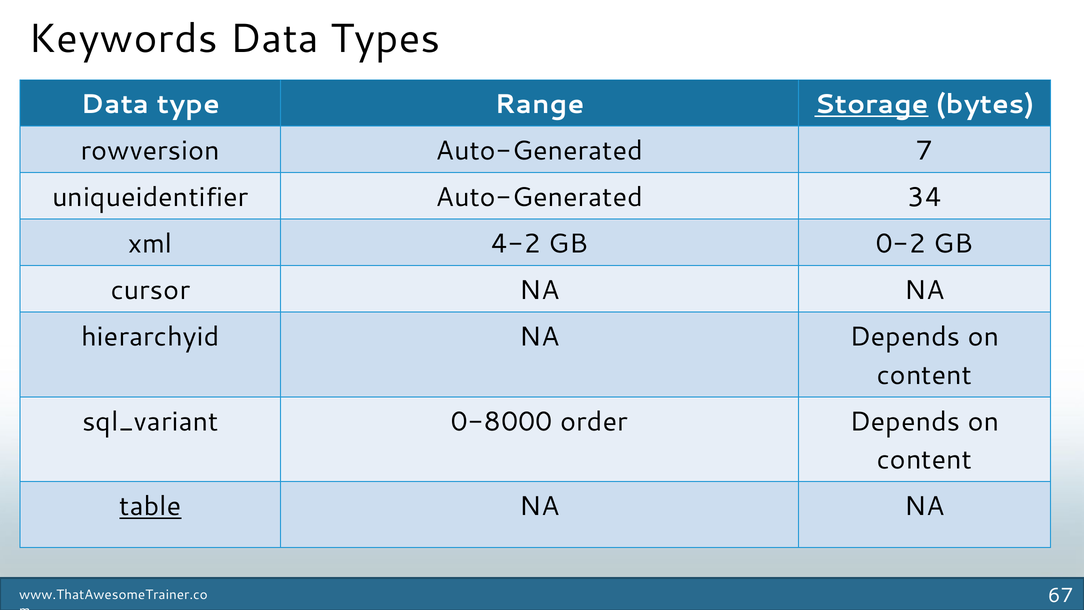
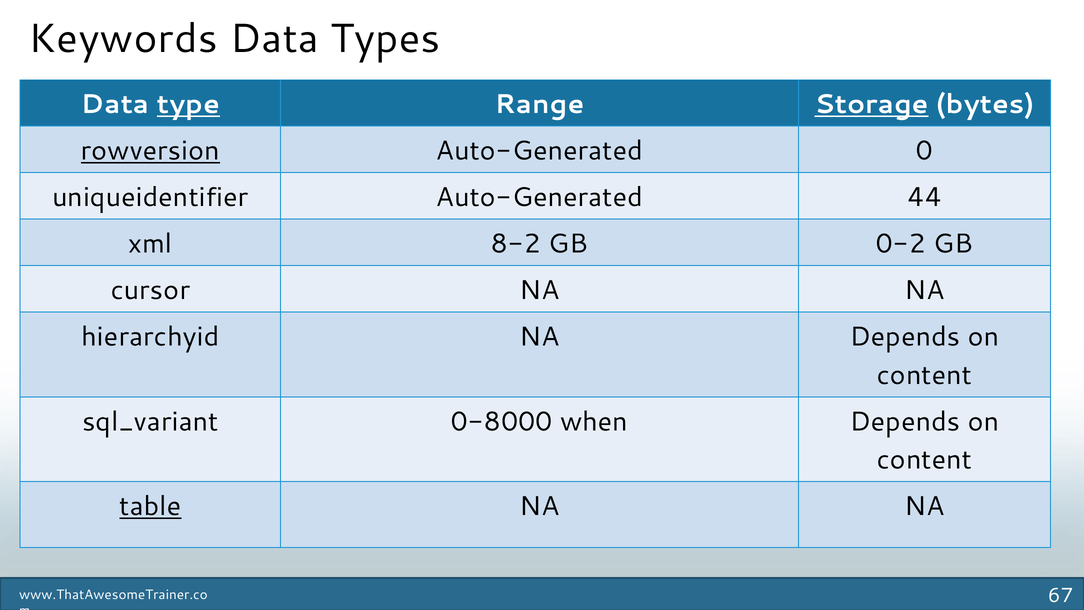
type underline: none -> present
rowversion underline: none -> present
7: 7 -> 0
34: 34 -> 44
4-2: 4-2 -> 8-2
order: order -> when
